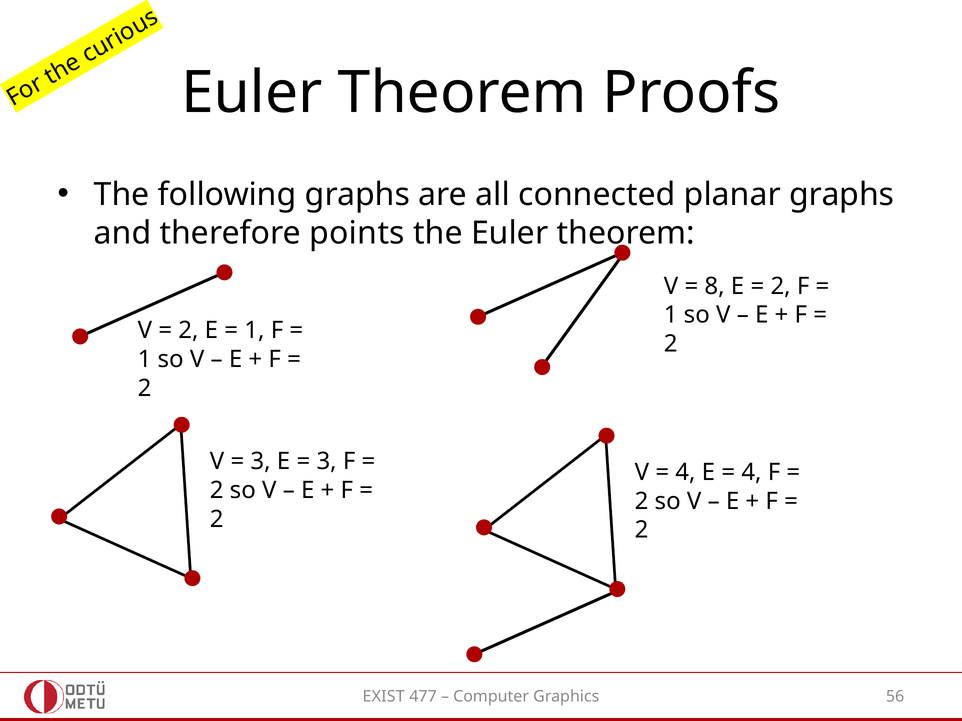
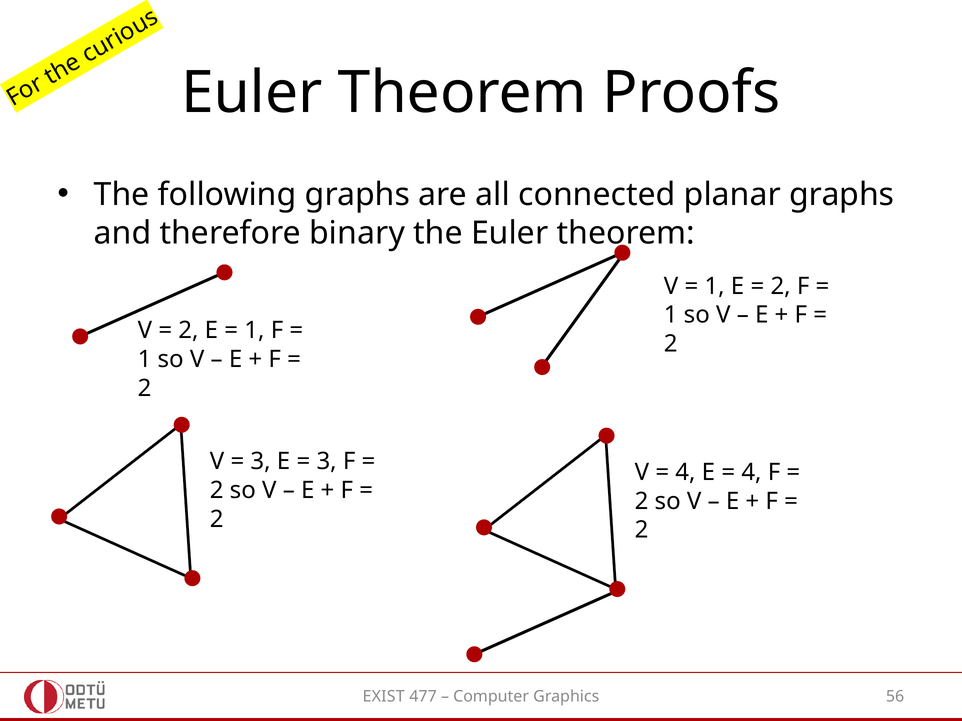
points: points -> binary
8 at (715, 286): 8 -> 1
